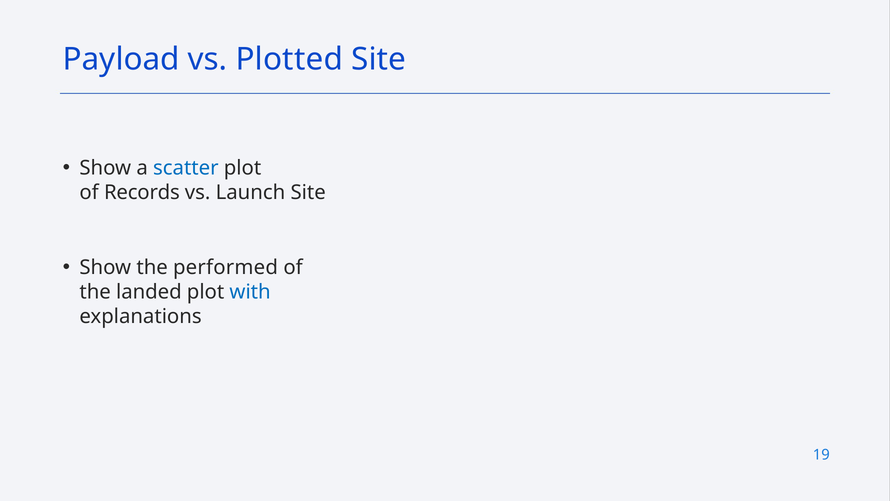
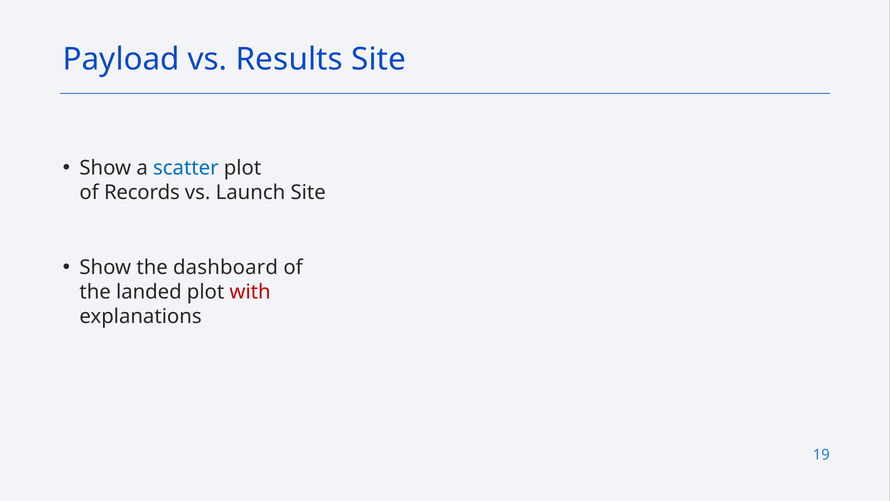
Plotted: Plotted -> Results
performed: performed -> dashboard
with colour: blue -> red
